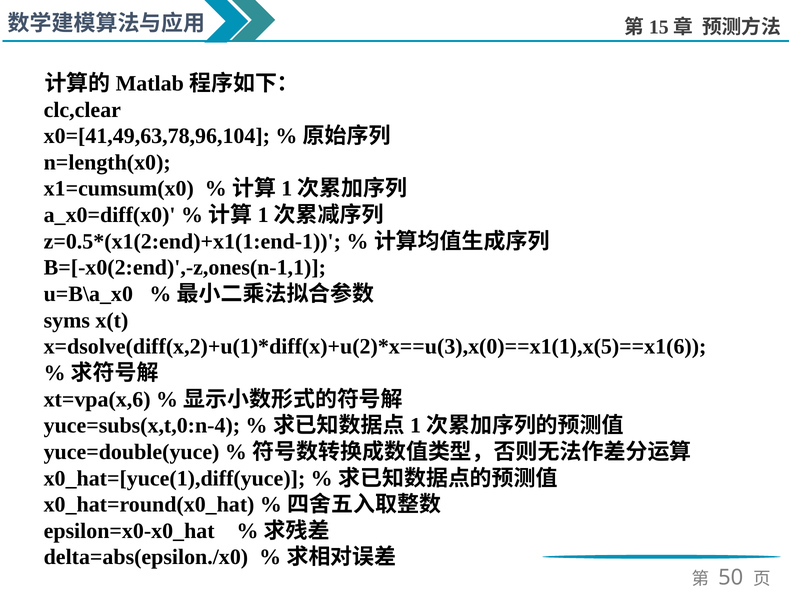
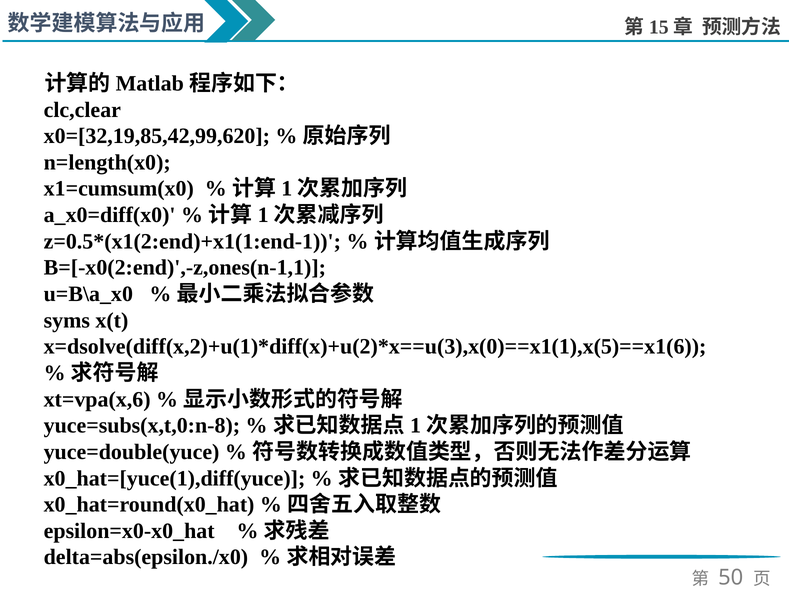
x0=[41,49,63,78,96,104: x0=[41,49,63,78,96,104 -> x0=[32,19,85,42,99,620
yuce=subs(x,t,0:n-4: yuce=subs(x,t,0:n-4 -> yuce=subs(x,t,0:n-8
